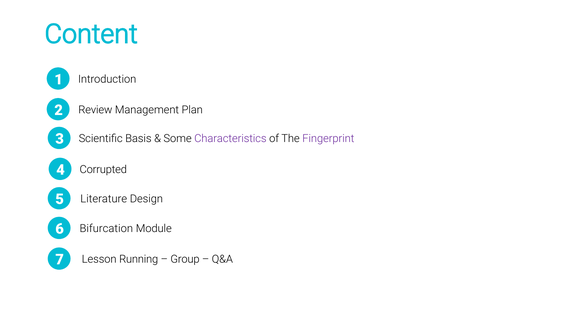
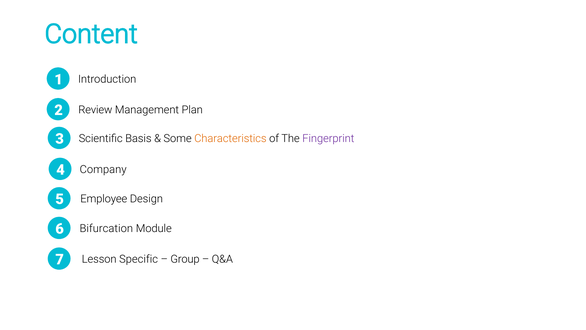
Characteristics colour: purple -> orange
Corrupted: Corrupted -> Company
Literature: Literature -> Employee
Running: Running -> Specific
